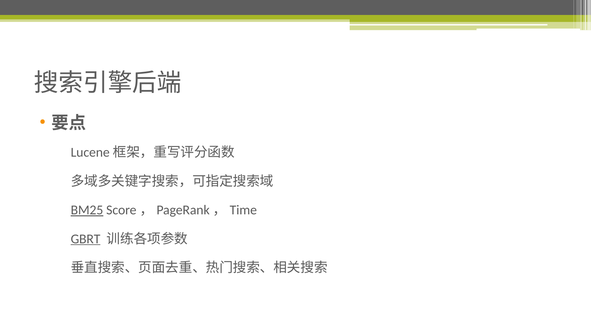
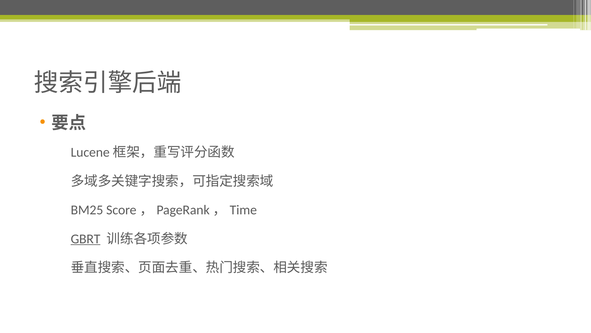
BM25 underline: present -> none
